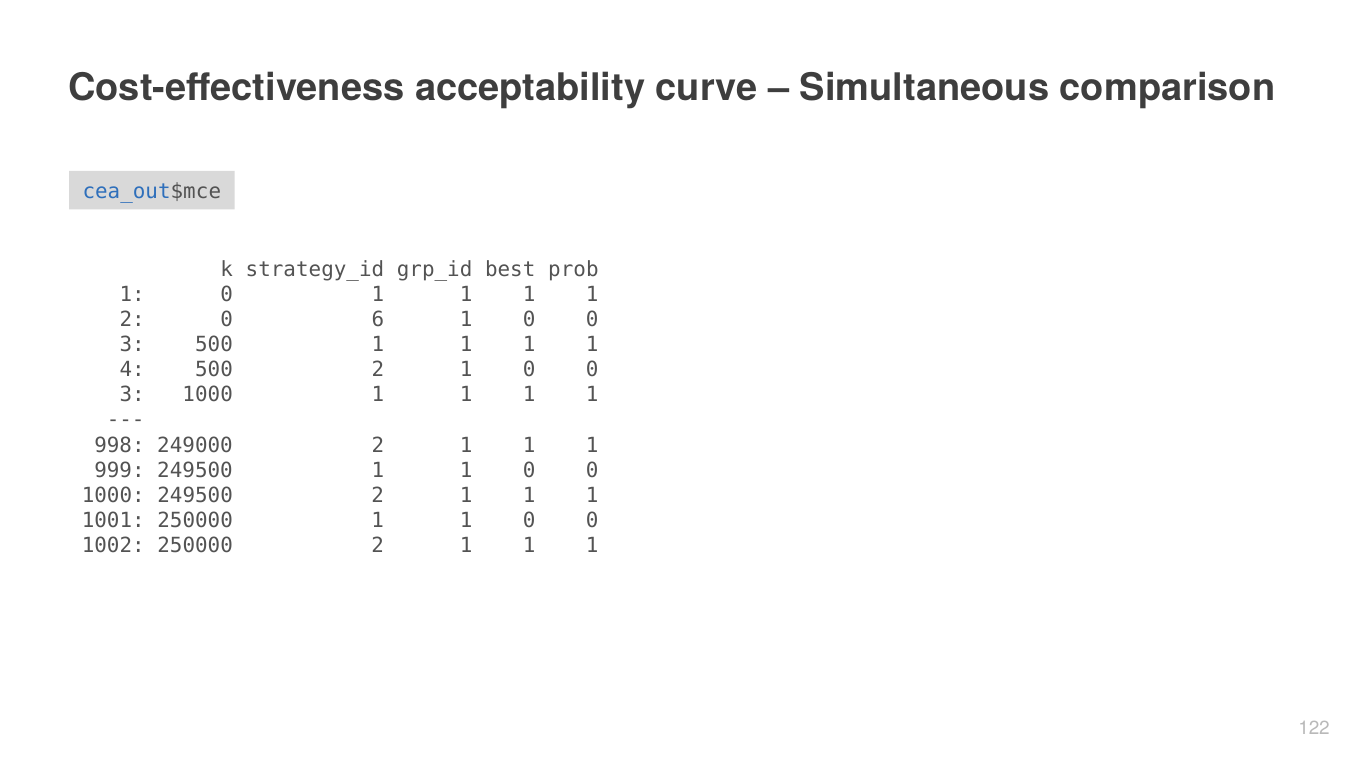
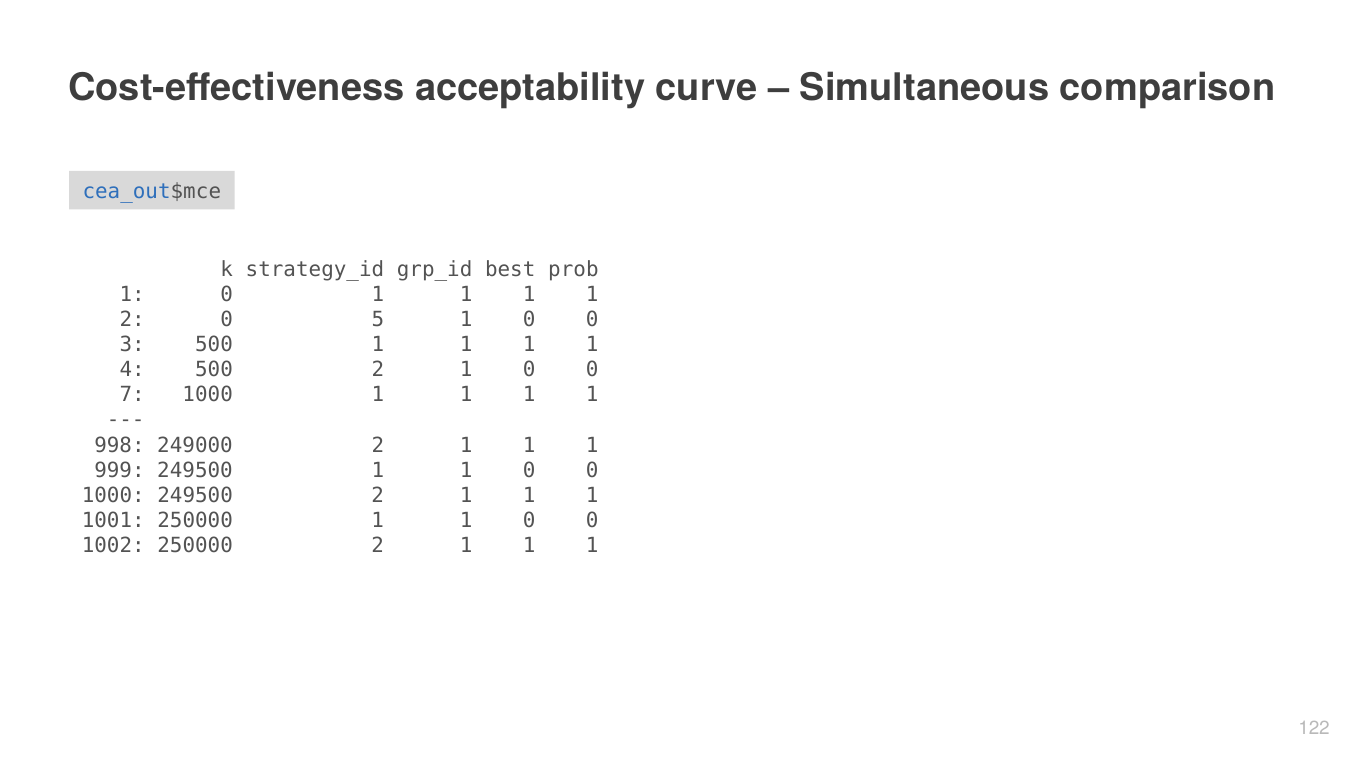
6: 6 -> 5
3 at (132, 395): 3 -> 7
